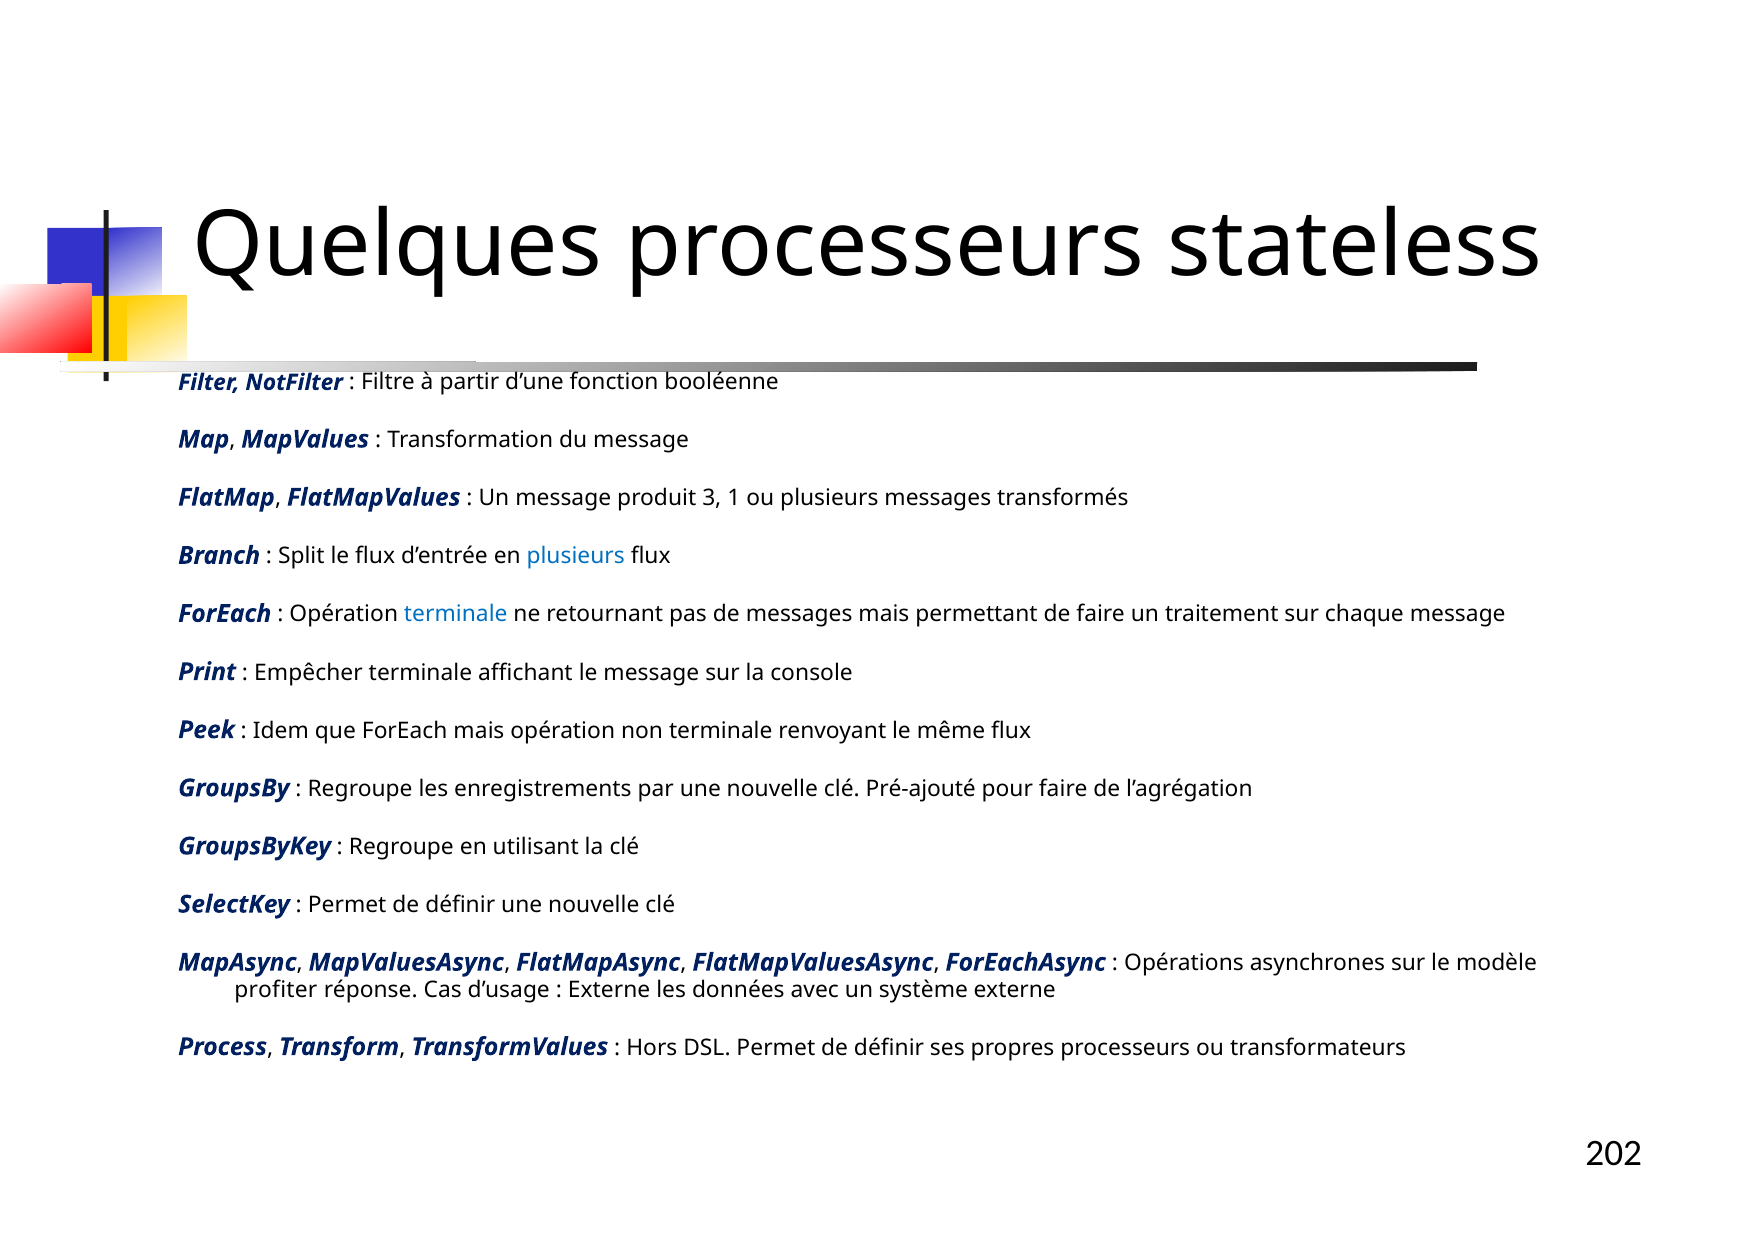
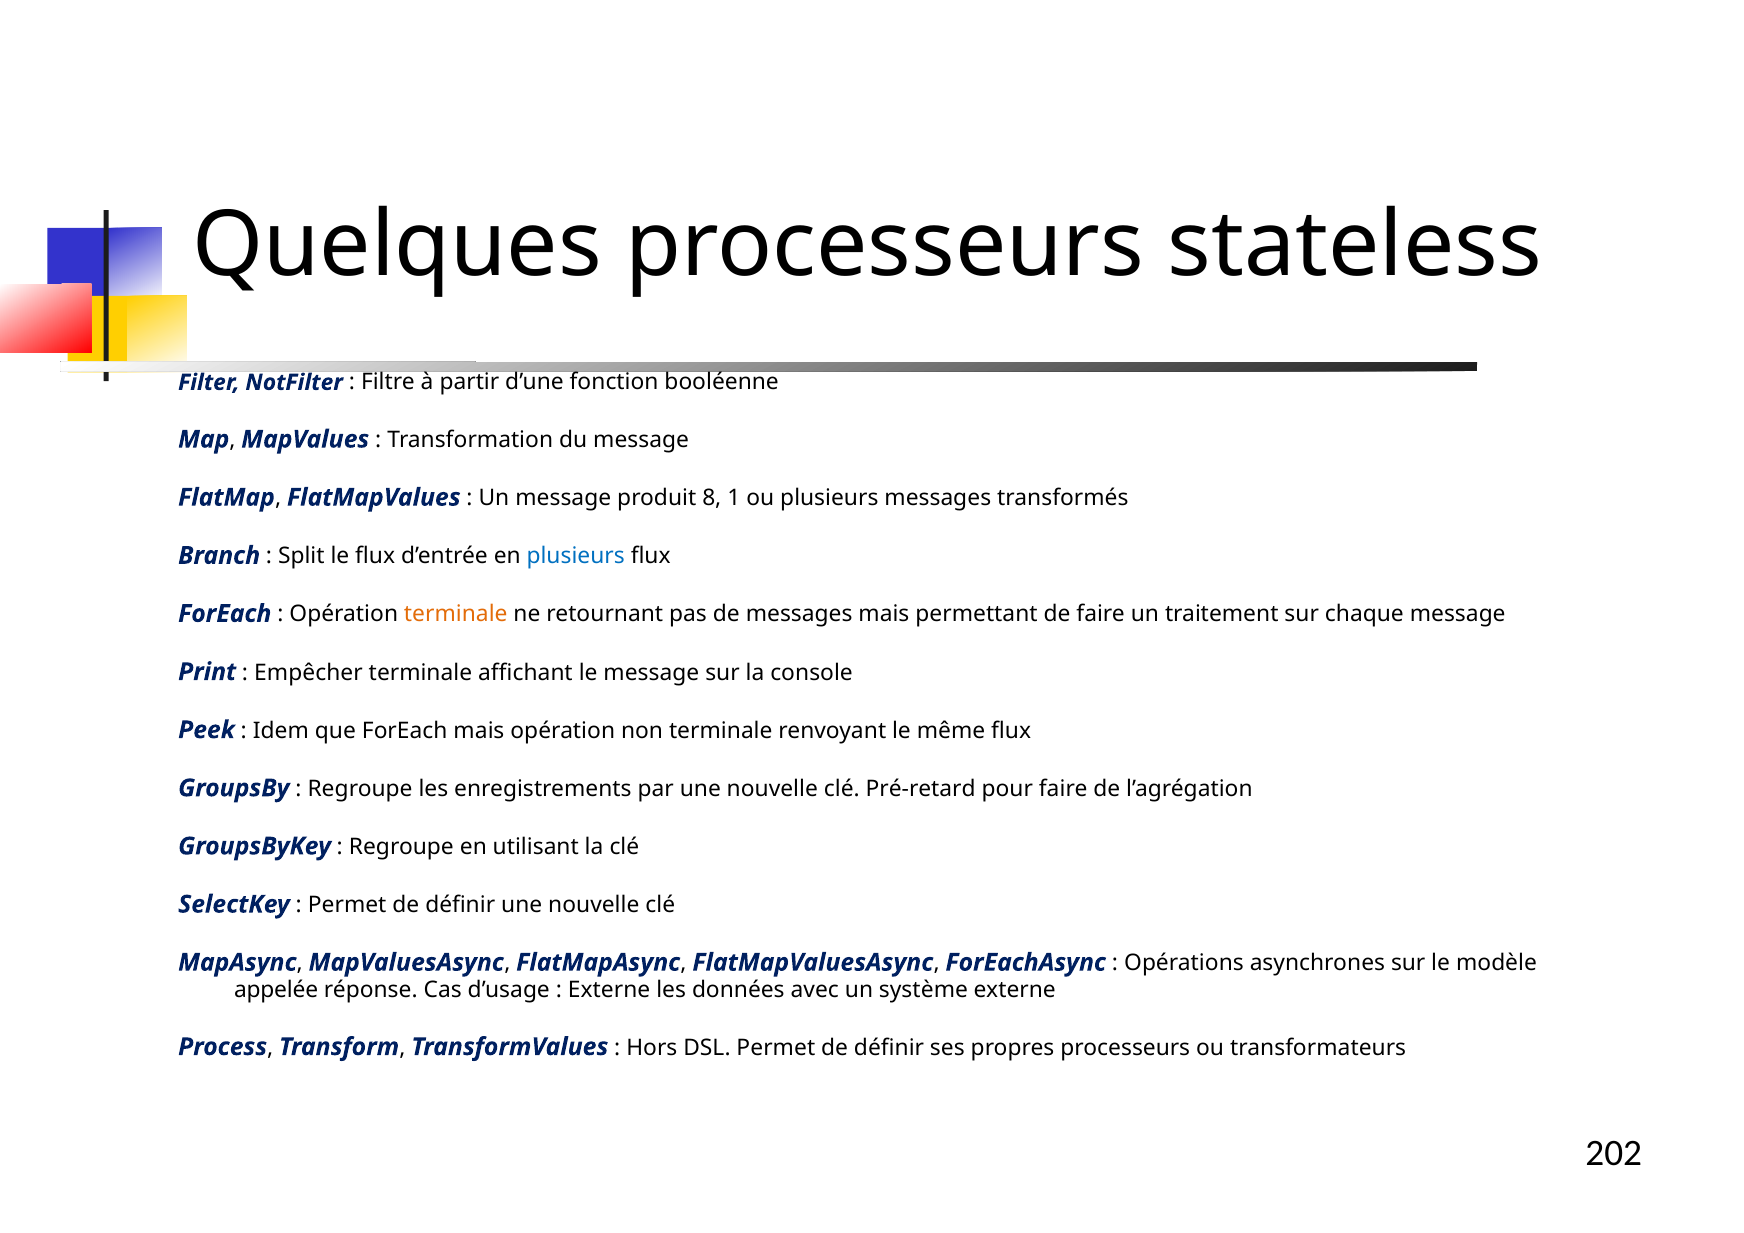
3: 3 -> 8
terminale at (456, 614) colour: blue -> orange
Pré-ajouté: Pré-ajouté -> Pré-retard
profiter: profiter -> appelée
